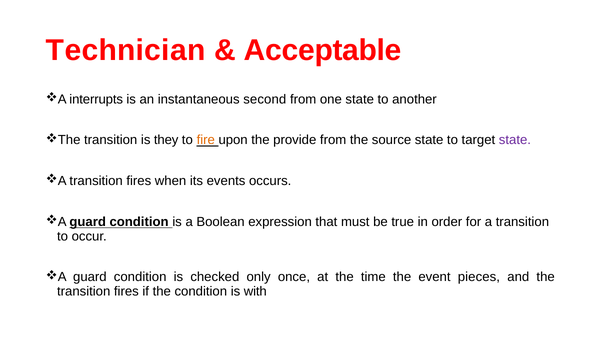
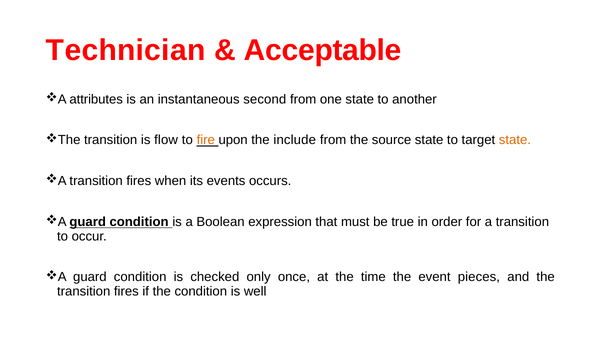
interrupts: interrupts -> attributes
they: they -> flow
provide: provide -> include
state at (515, 140) colour: purple -> orange
with: with -> well
